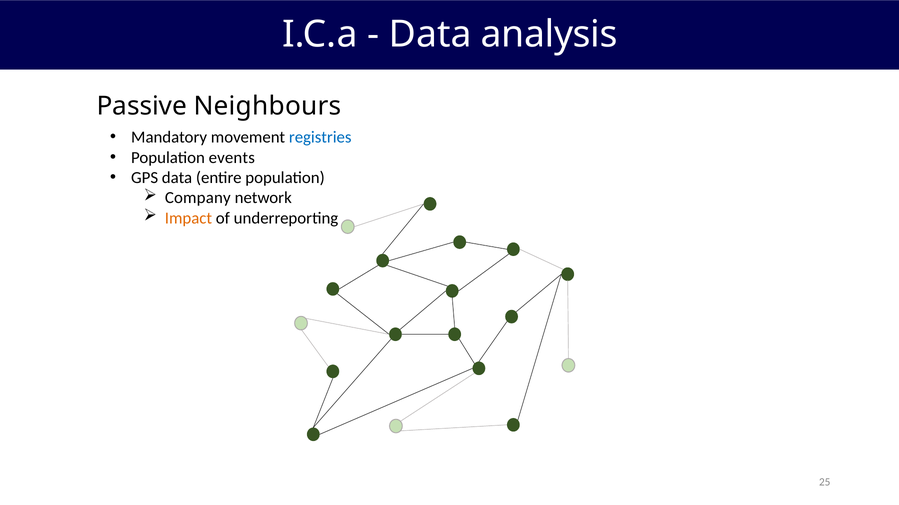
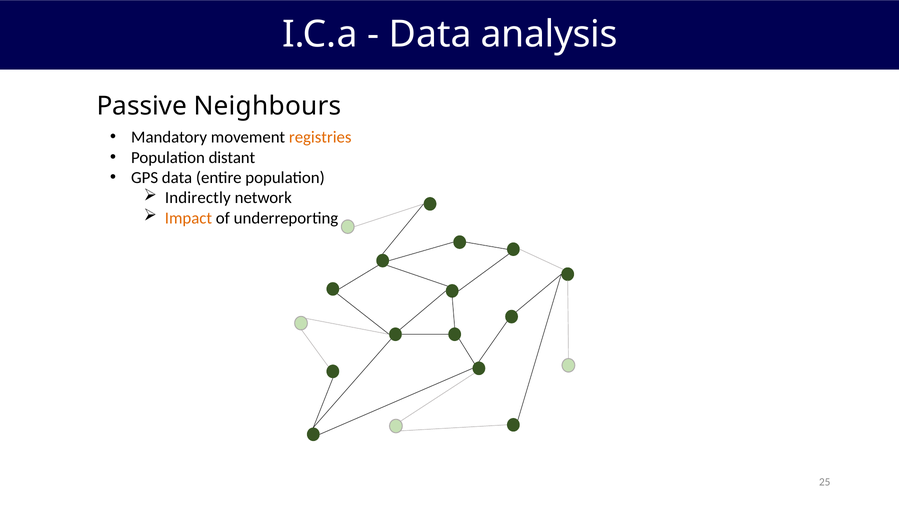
registries colour: blue -> orange
events: events -> distant
Company: Company -> Indirectly
